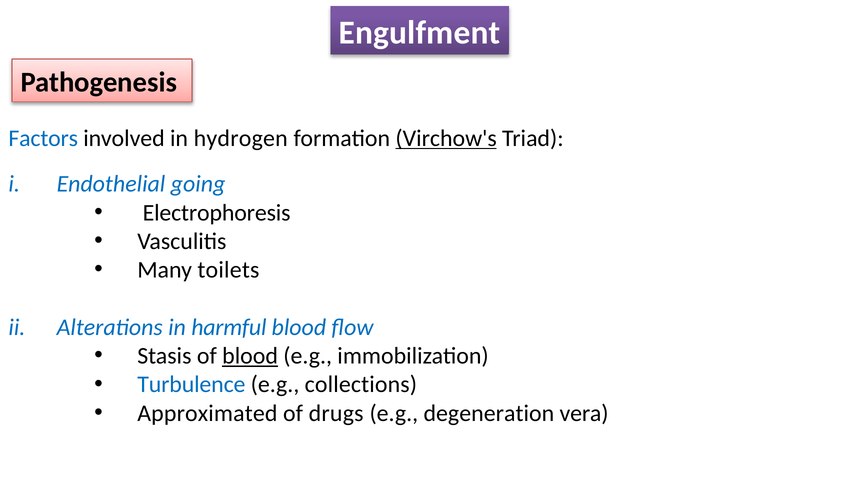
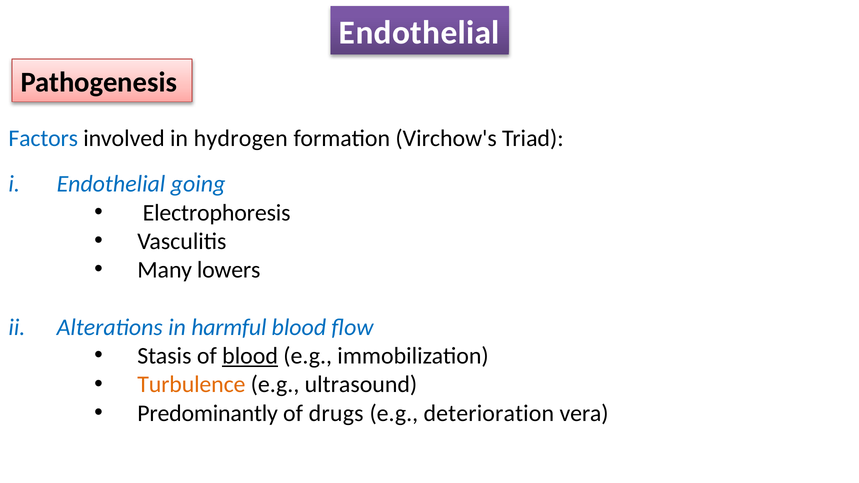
Engulfment at (419, 33): Engulfment -> Endothelial
Virchow's underline: present -> none
toilets: toilets -> lowers
Turbulence colour: blue -> orange
collections: collections -> ultrasound
Approximated: Approximated -> Predominantly
degeneration: degeneration -> deterioration
